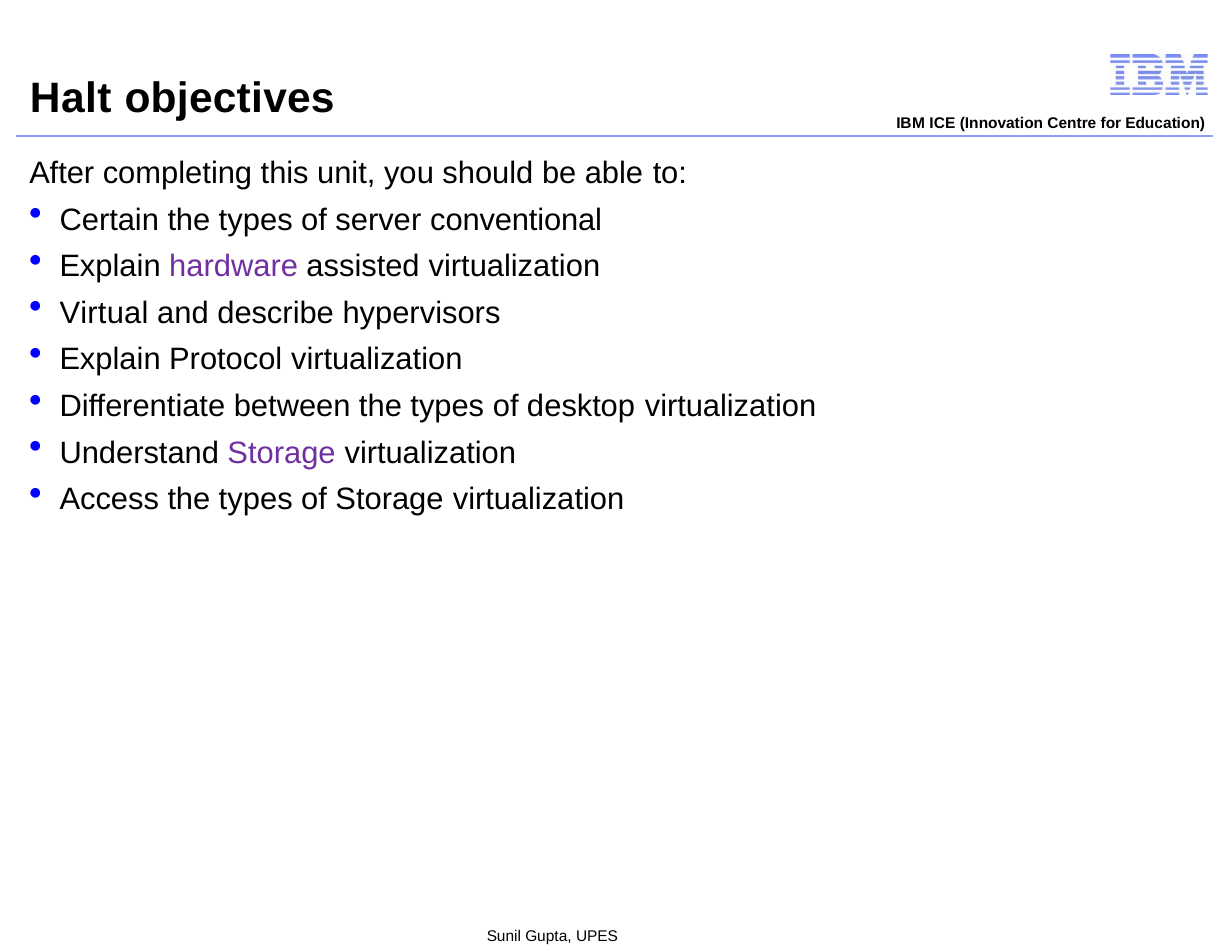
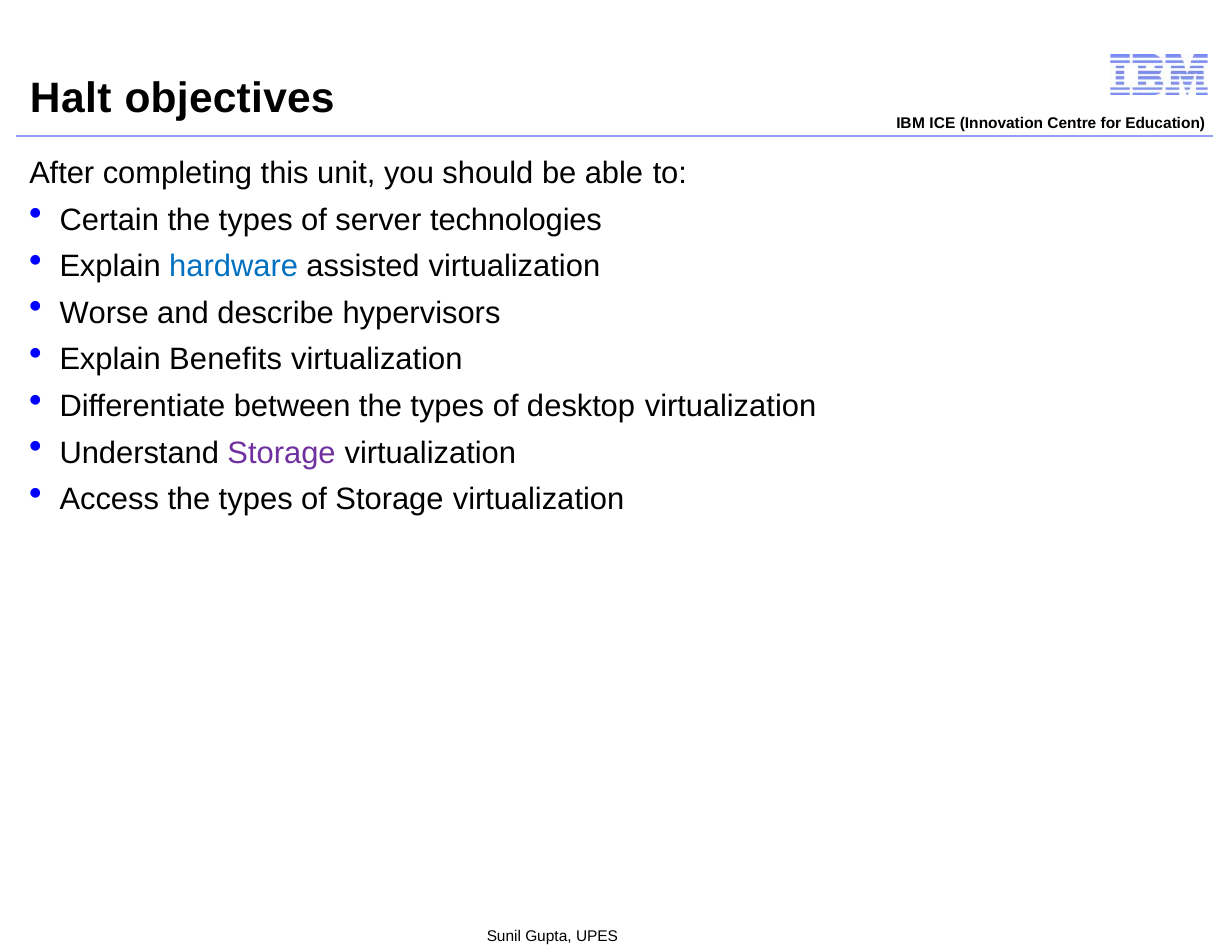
conventional: conventional -> technologies
hardware colour: purple -> blue
Virtual: Virtual -> Worse
Protocol: Protocol -> Benefits
